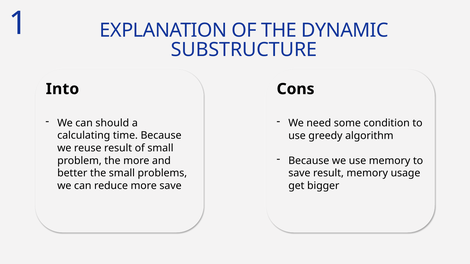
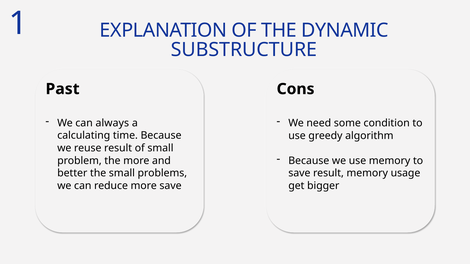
Into: Into -> Past
should: should -> always
